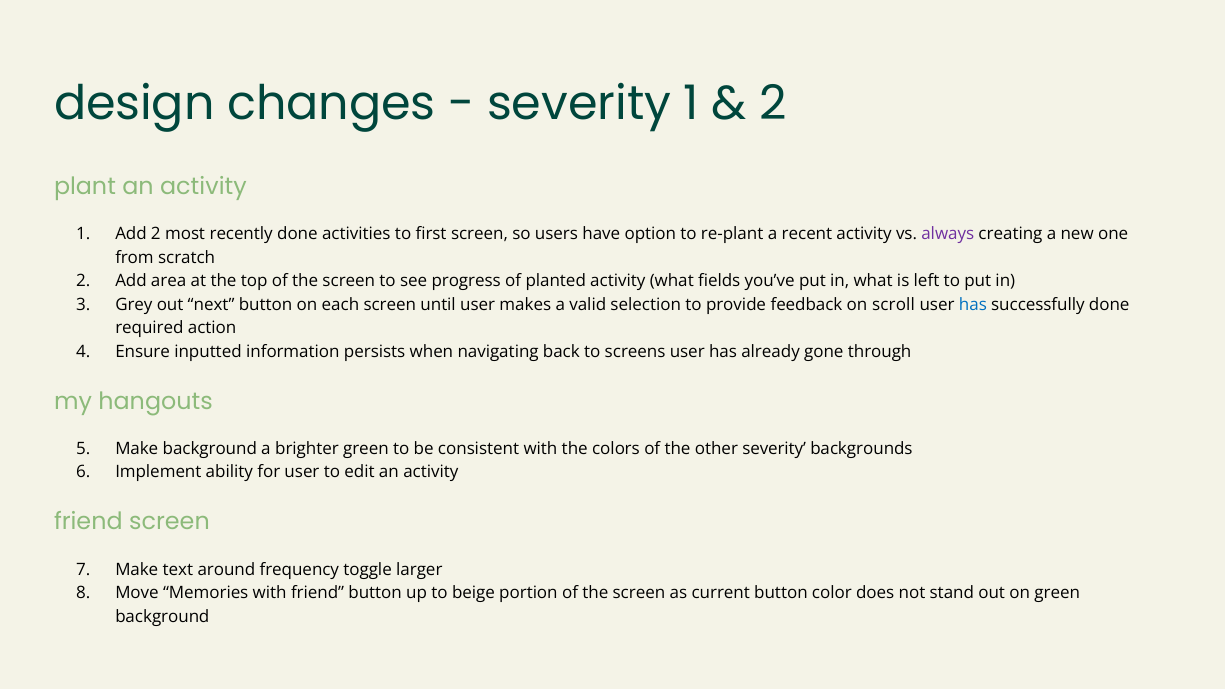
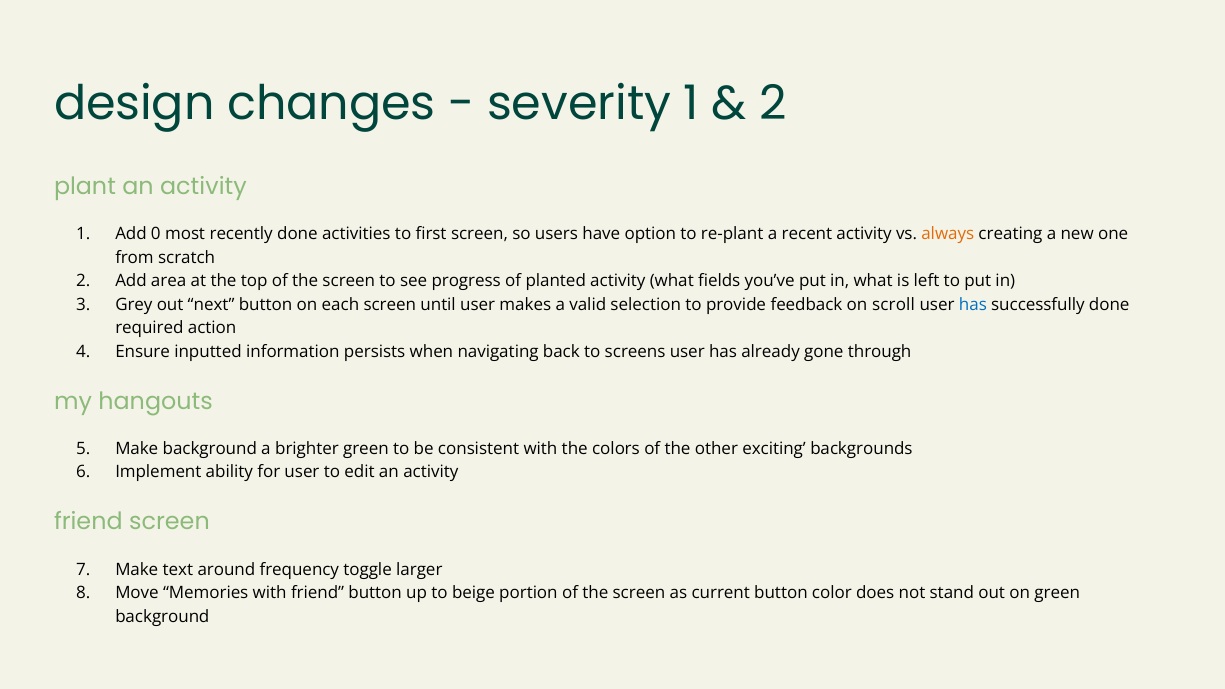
Add 2: 2 -> 0
always colour: purple -> orange
other severity: severity -> exciting
